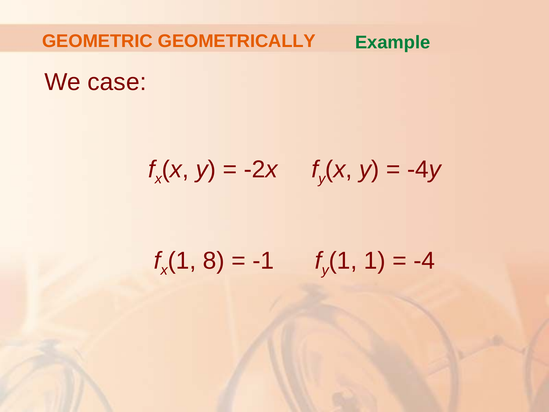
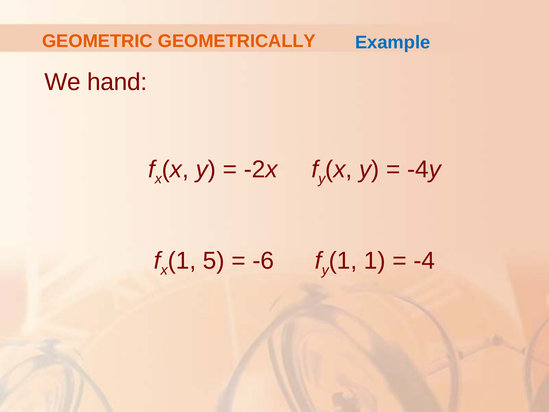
Example colour: green -> blue
case: case -> hand
8: 8 -> 5
-1: -1 -> -6
